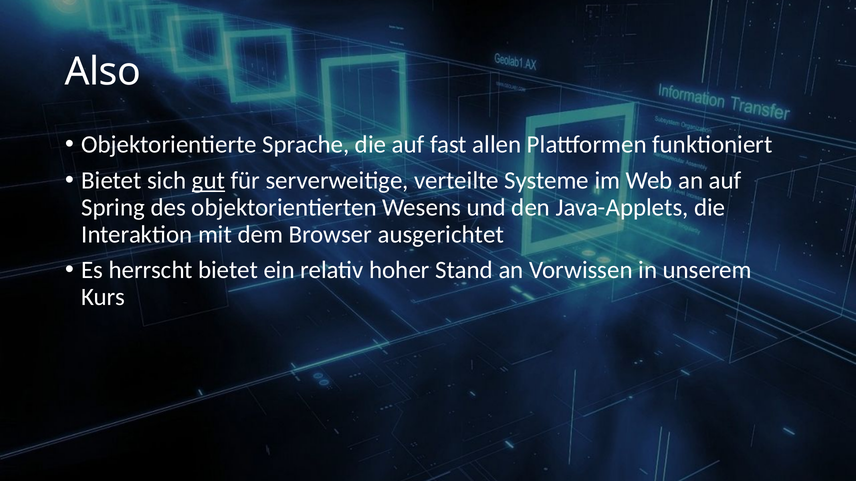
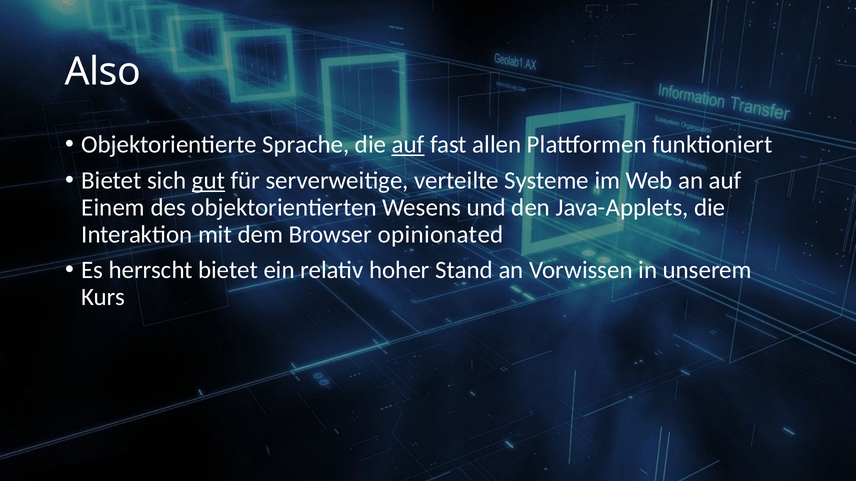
auf at (408, 145) underline: none -> present
Spring: Spring -> Einem
ausgerichtet: ausgerichtet -> opinionated
